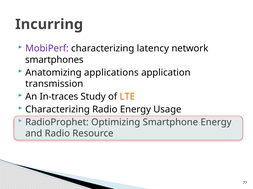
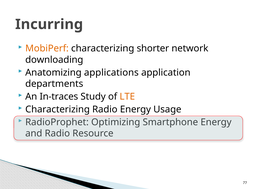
MobiPerf colour: purple -> orange
latency: latency -> shorter
smartphones: smartphones -> downloading
transmission: transmission -> departments
